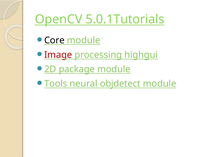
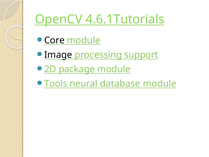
5.0.1Tutorials: 5.0.1Tutorials -> 4.6.1Tutorials
Image colour: red -> black
highgui: highgui -> support
objdetect: objdetect -> database
